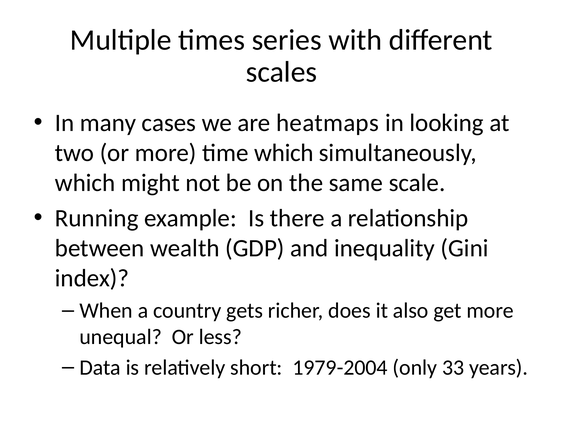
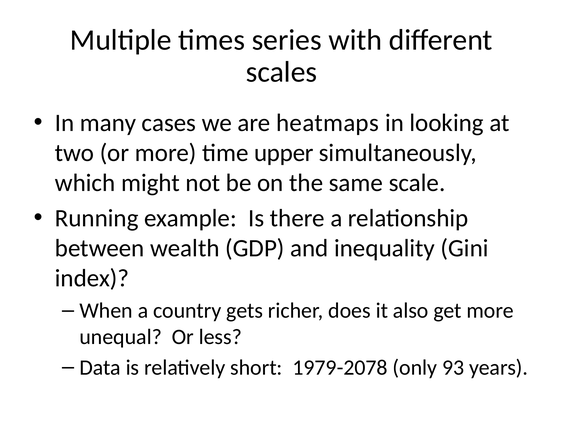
time which: which -> upper
1979-2004: 1979-2004 -> 1979-2078
33: 33 -> 93
